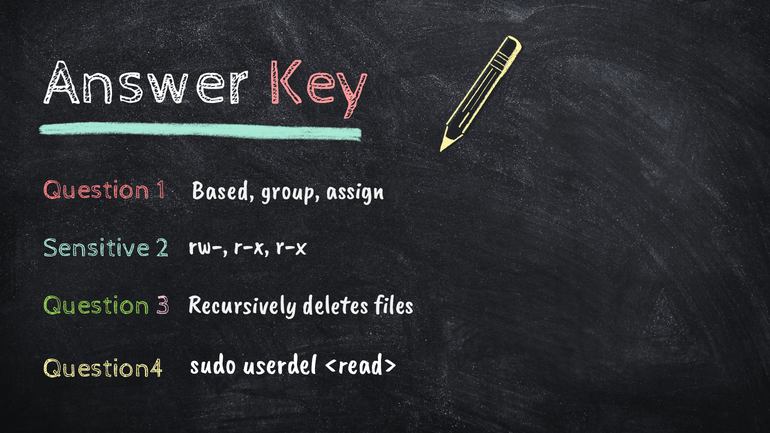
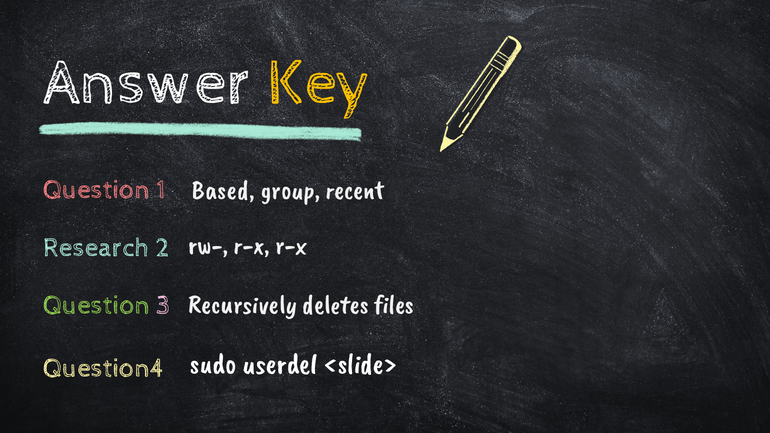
Key colour: pink -> yellow
assign: assign -> recent
Sensitive: Sensitive -> Research
<read>: <read> -> <slide>
